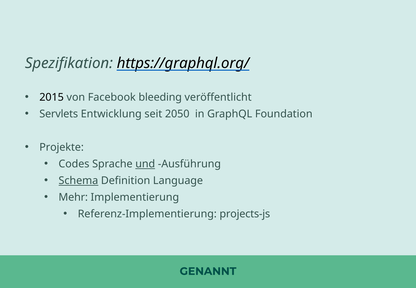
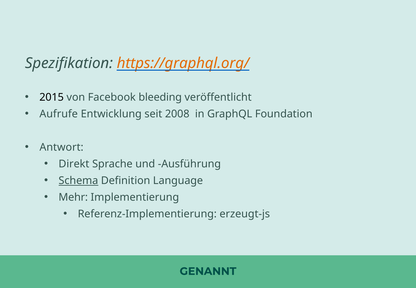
https://graphql.org/ colour: black -> orange
Servlets: Servlets -> Aufrufe
2050: 2050 -> 2008
Projekte: Projekte -> Antwort
Codes: Codes -> Direkt
und underline: present -> none
projects-js: projects-js -> erzeugt-js
